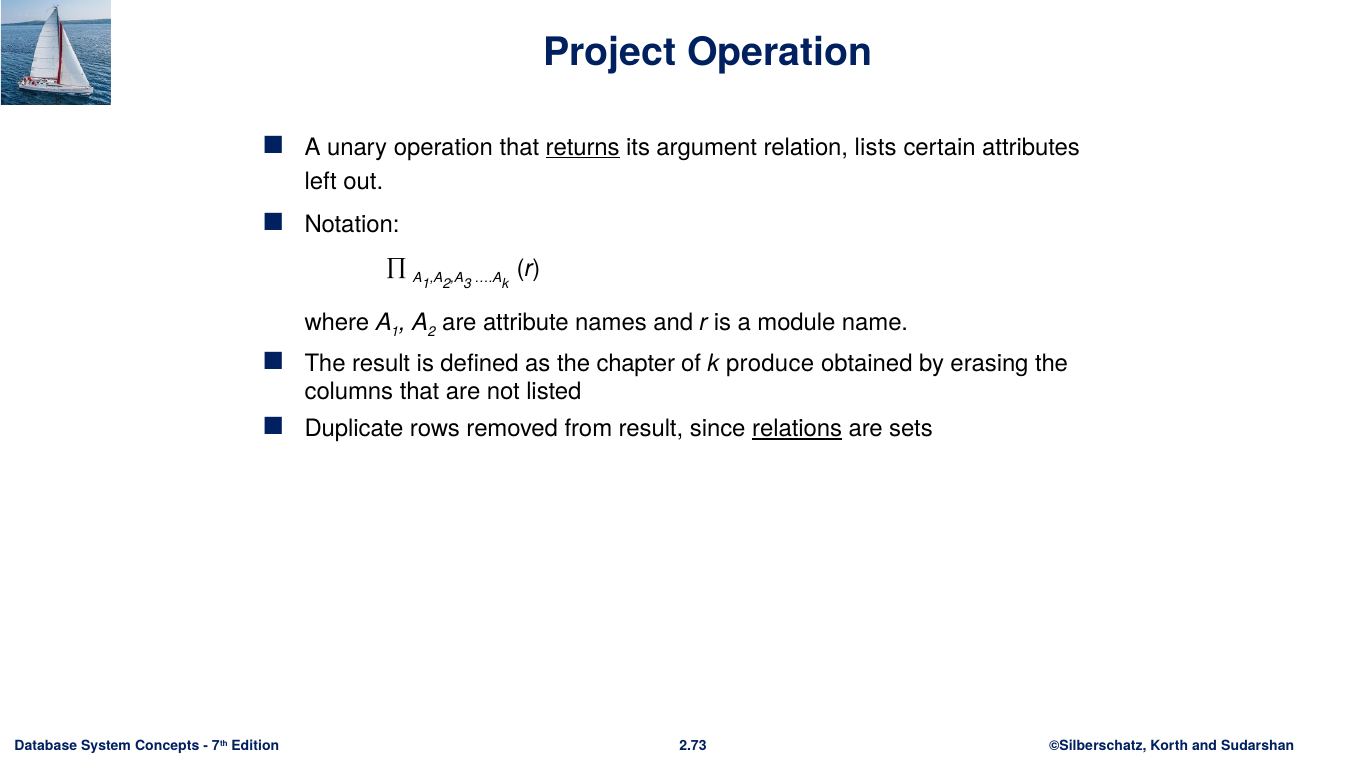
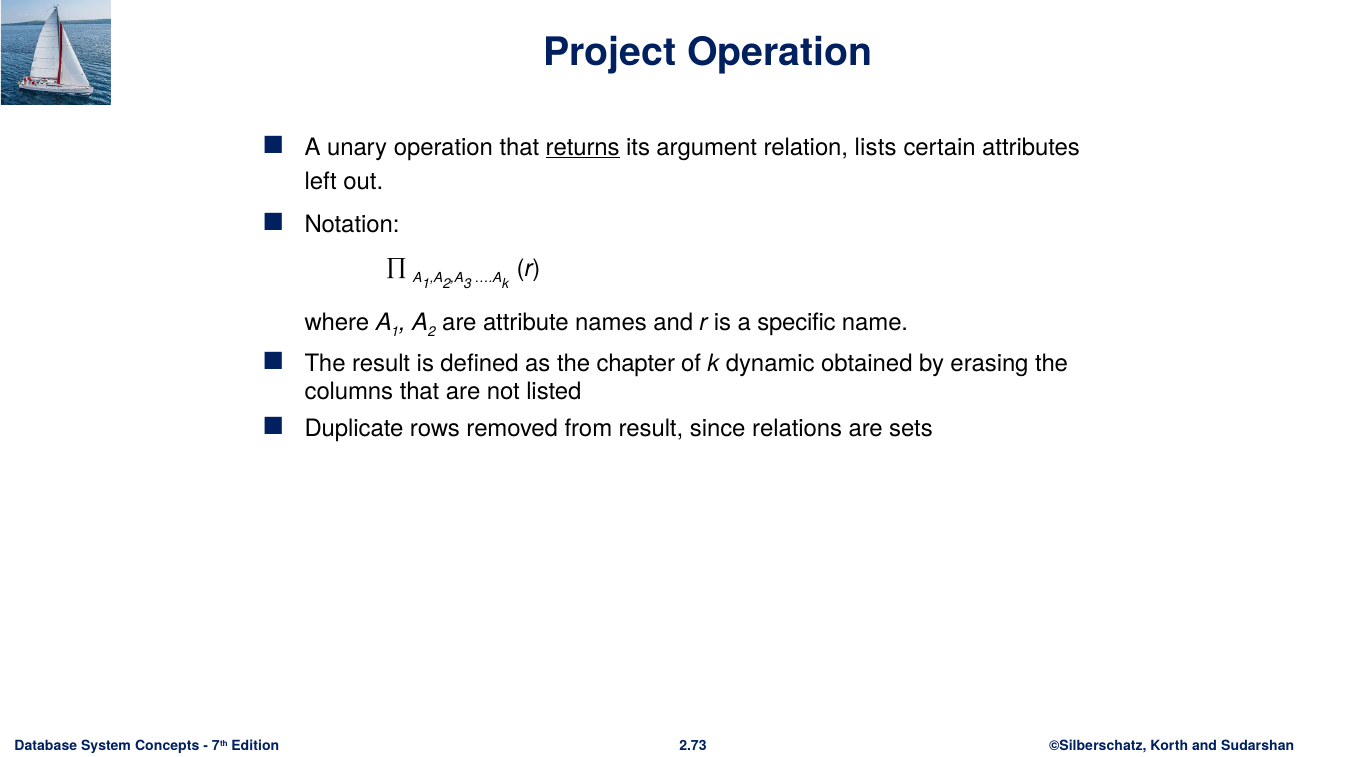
module: module -> specific
produce: produce -> dynamic
relations underline: present -> none
